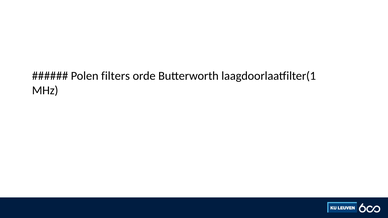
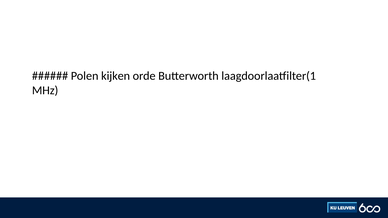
filters: filters -> kijken
